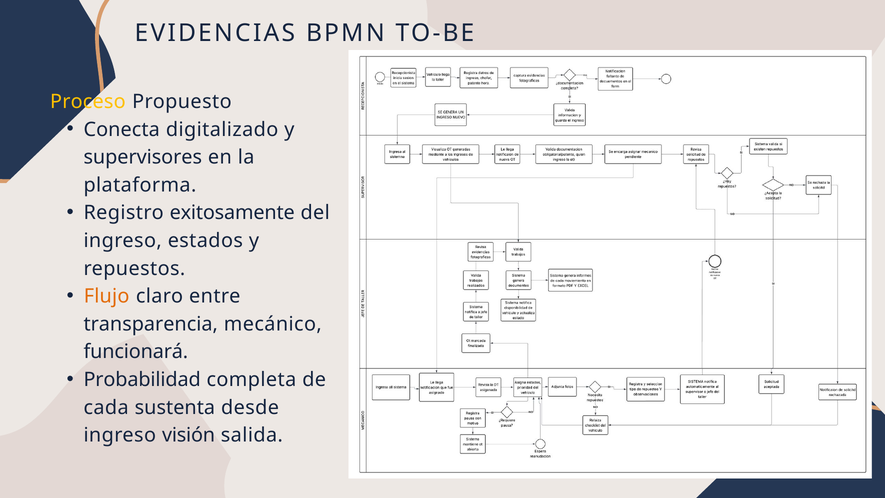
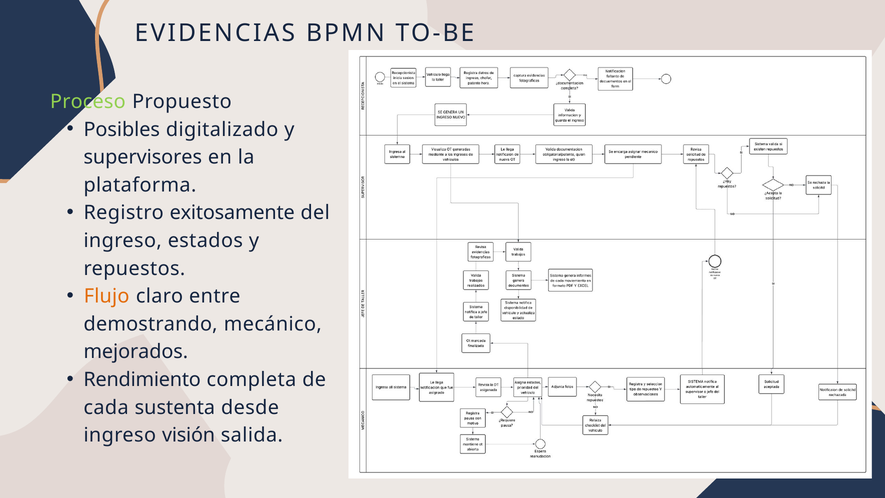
Proceso colour: yellow -> light green
Conecta: Conecta -> Posibles
transparencia: transparencia -> demostrando
funcionará: funcionará -> mejorados
Probabilidad: Probabilidad -> Rendimiento
